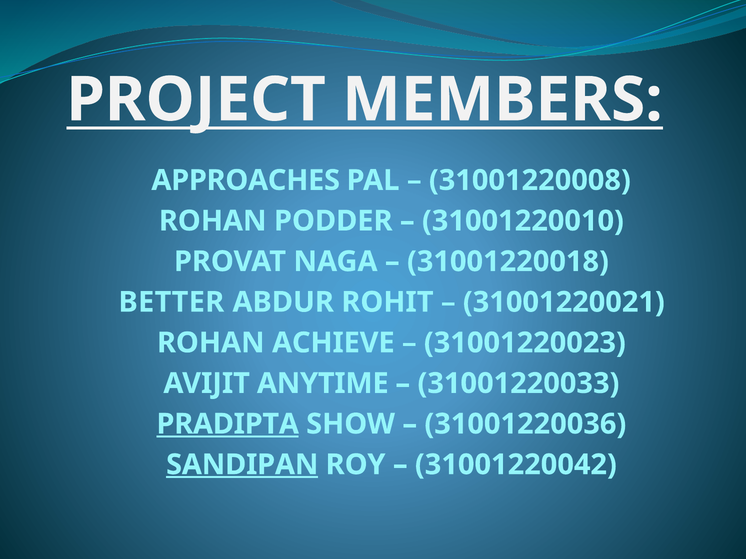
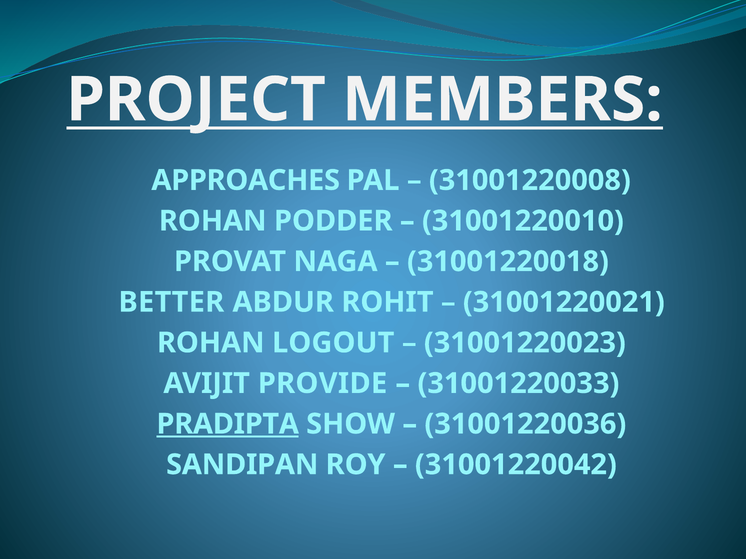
ACHIEVE: ACHIEVE -> LOGOUT
ANYTIME: ANYTIME -> PROVIDE
SANDIPAN underline: present -> none
